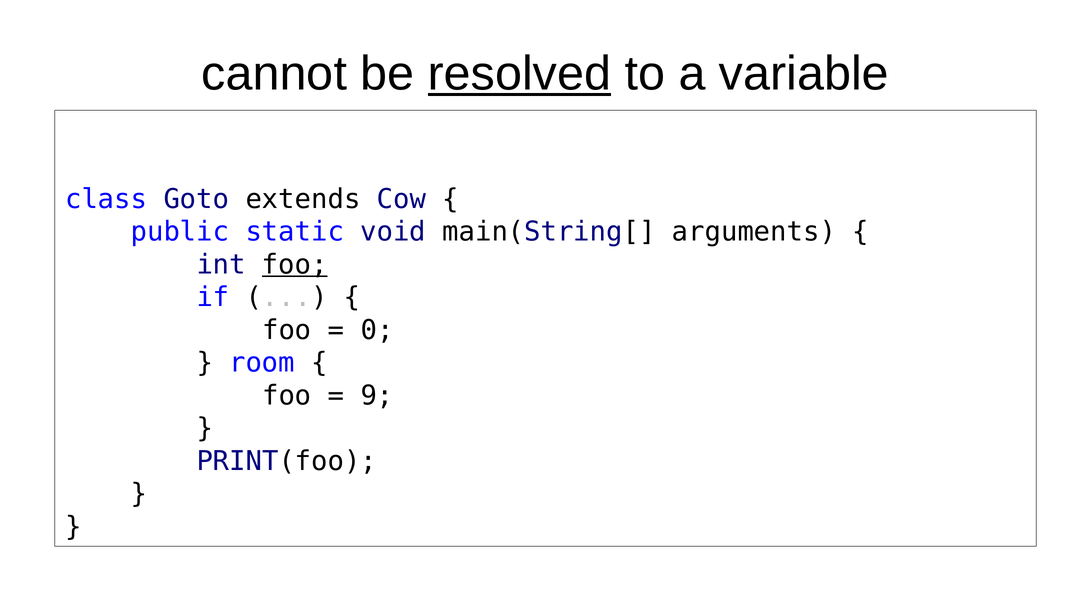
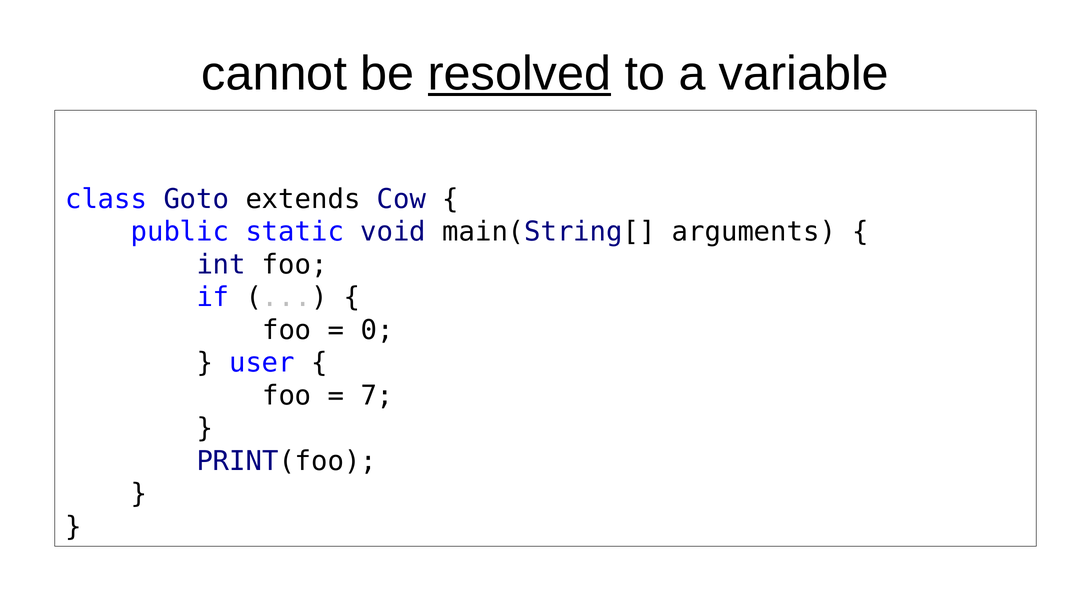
foo at (295, 265) underline: present -> none
room: room -> user
9: 9 -> 7
